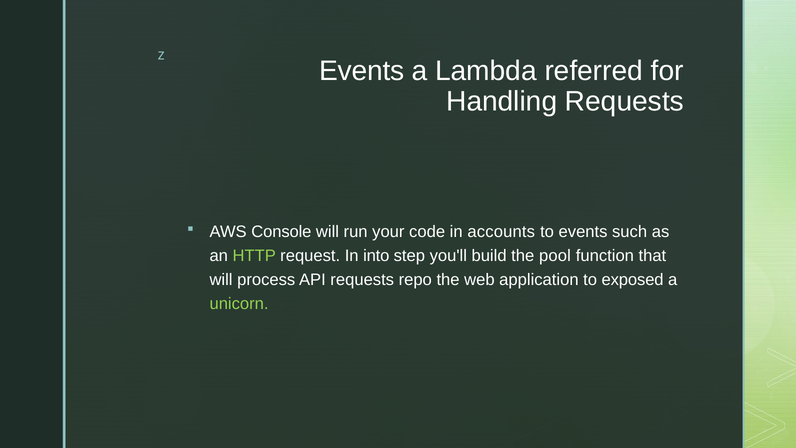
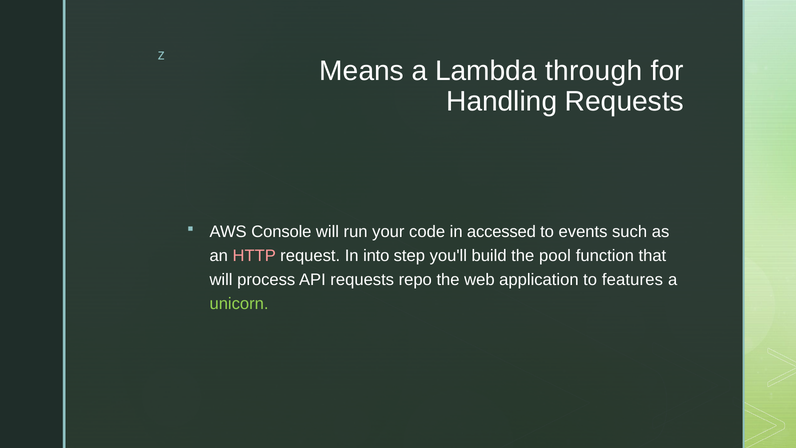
Events at (362, 71): Events -> Means
referred: referred -> through
accounts: accounts -> accessed
HTTP colour: light green -> pink
exposed: exposed -> features
